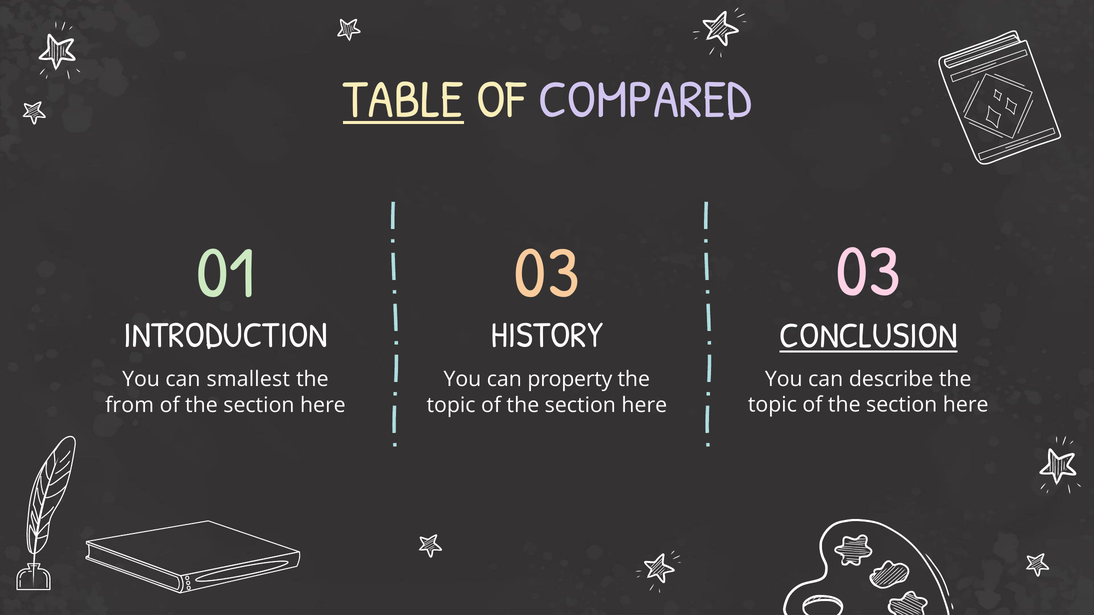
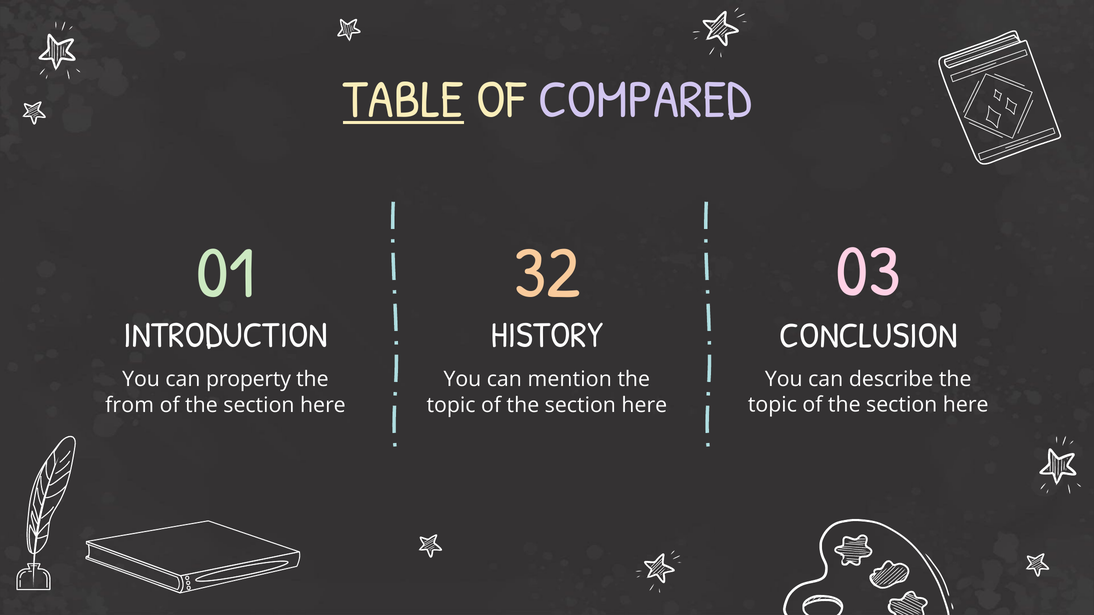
01 03: 03 -> 32
CONCLUSION underline: present -> none
smallest: smallest -> property
property: property -> mention
